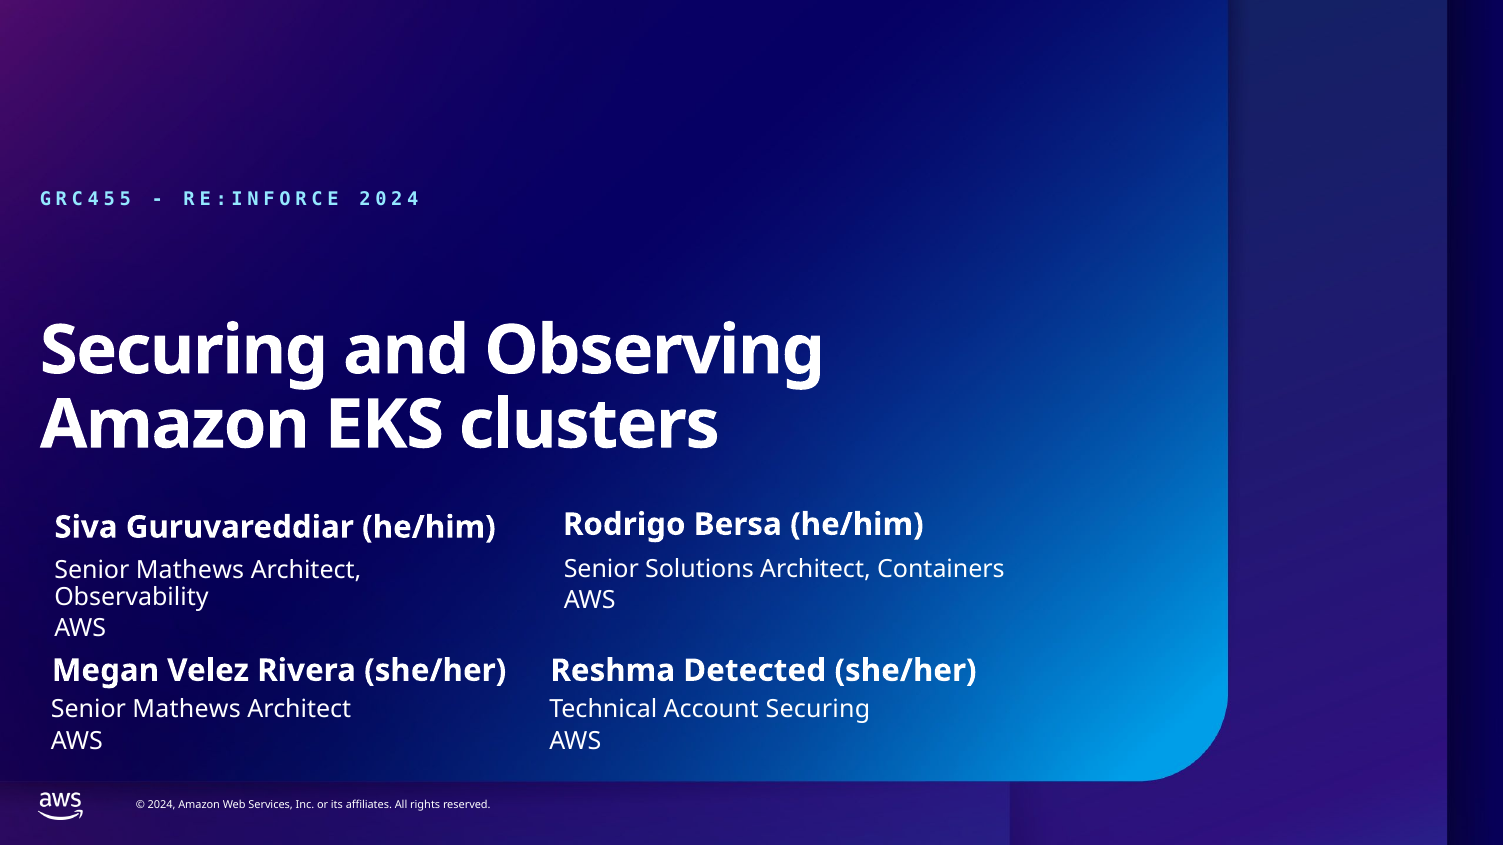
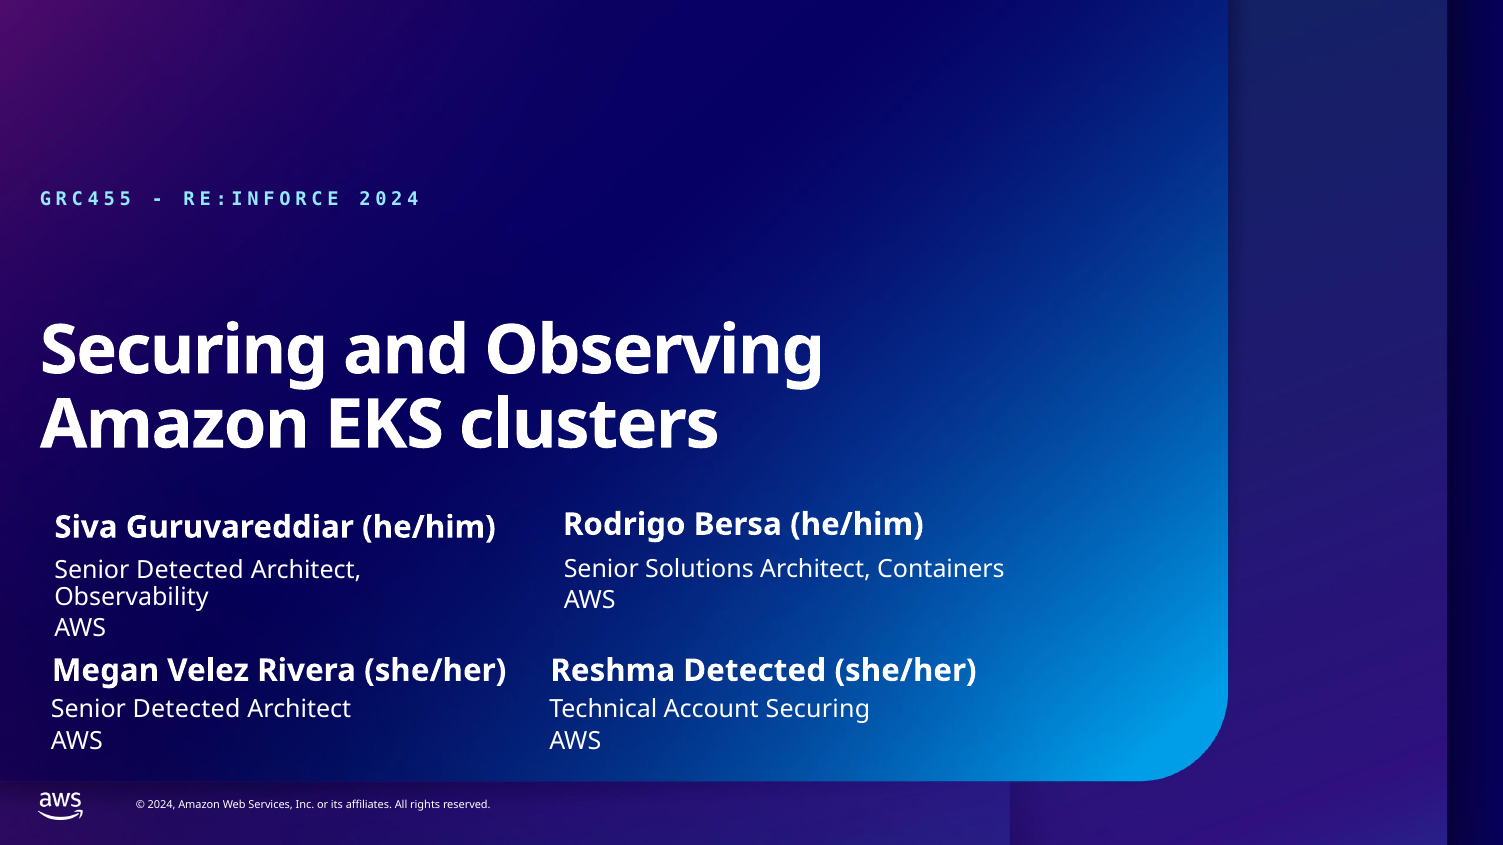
Mathews at (190, 570): Mathews -> Detected
Mathews at (187, 710): Mathews -> Detected
